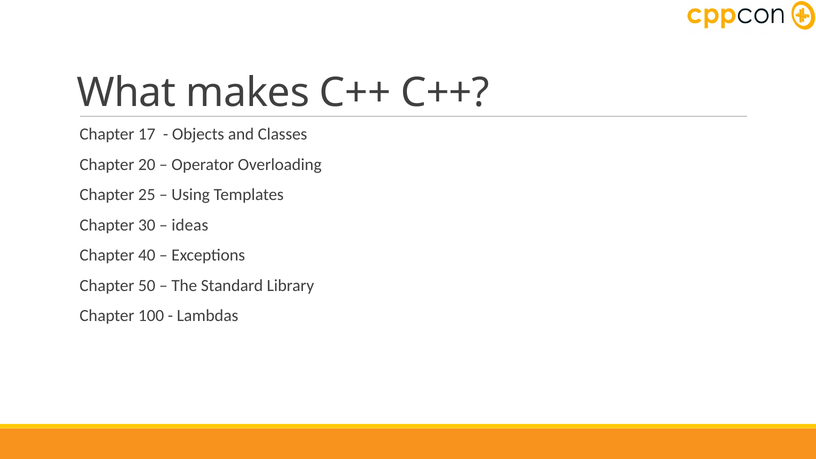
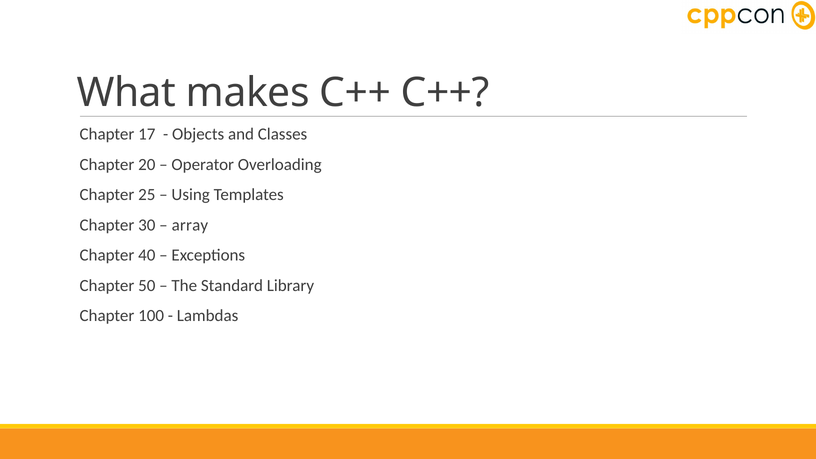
ideas: ideas -> array
